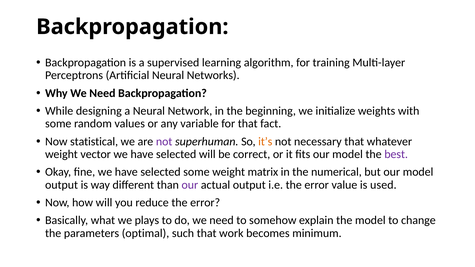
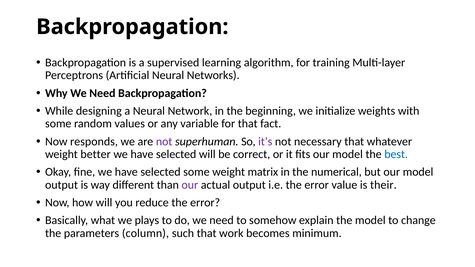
statistical: statistical -> responds
it’s colour: orange -> purple
vector: vector -> better
best colour: purple -> blue
used: used -> their
optimal: optimal -> column
